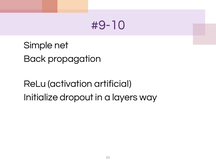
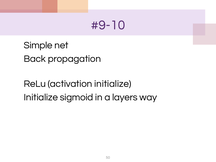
activation artificial: artificial -> initialize
dropout: dropout -> sigmoid
